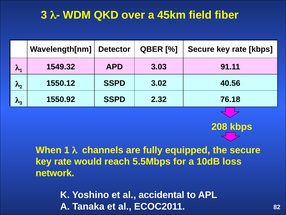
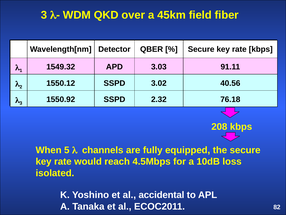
When 1: 1 -> 5
5.5Mbps: 5.5Mbps -> 4.5Mbps
network: network -> isolated
